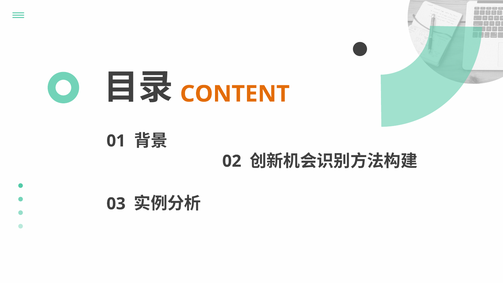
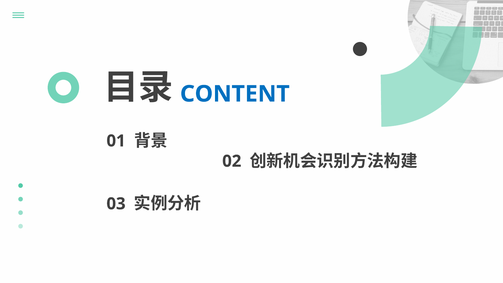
CONTENT colour: orange -> blue
